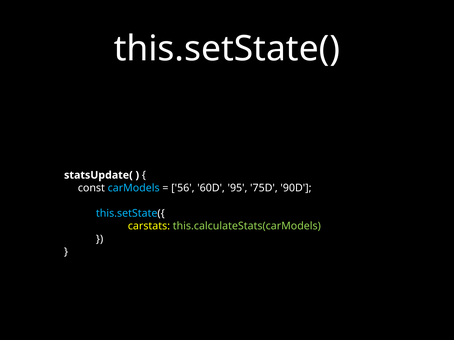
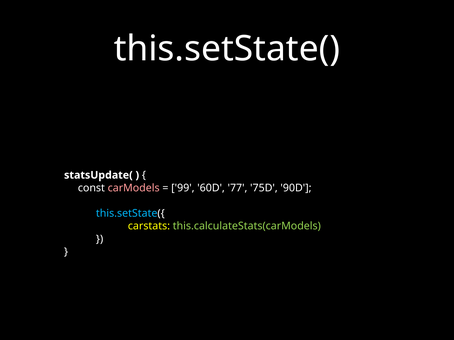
carModels colour: light blue -> pink
56: 56 -> 99
95: 95 -> 77
